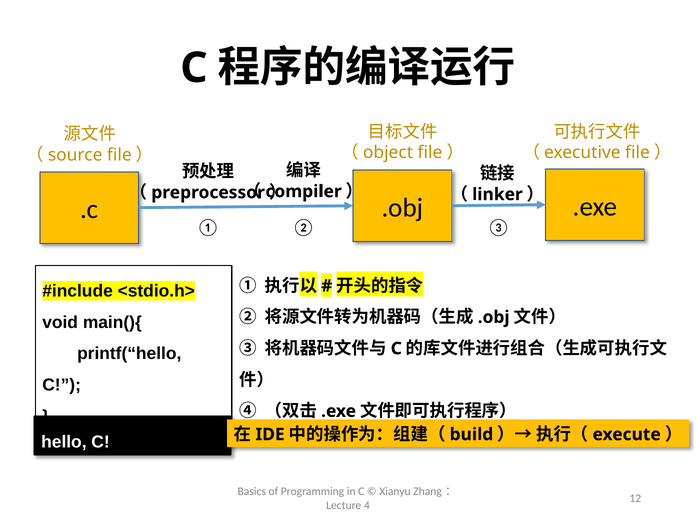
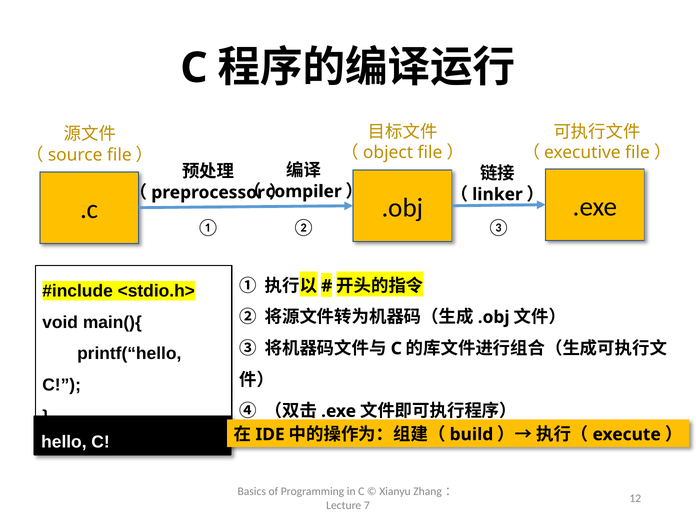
4: 4 -> 7
